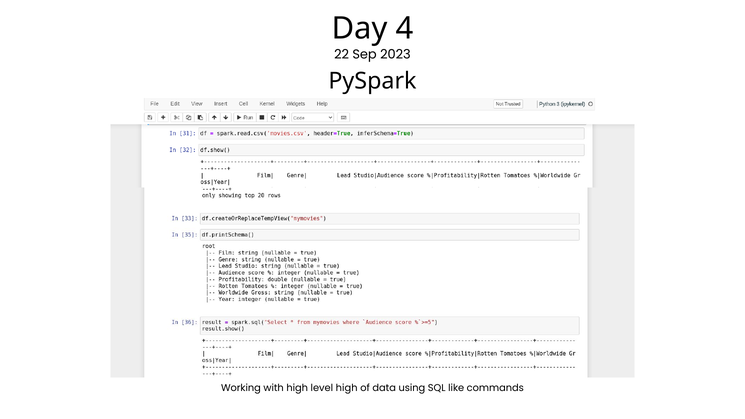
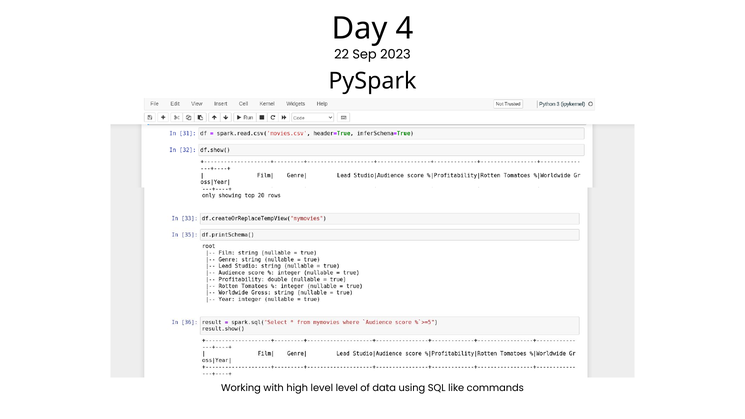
level high: high -> level
